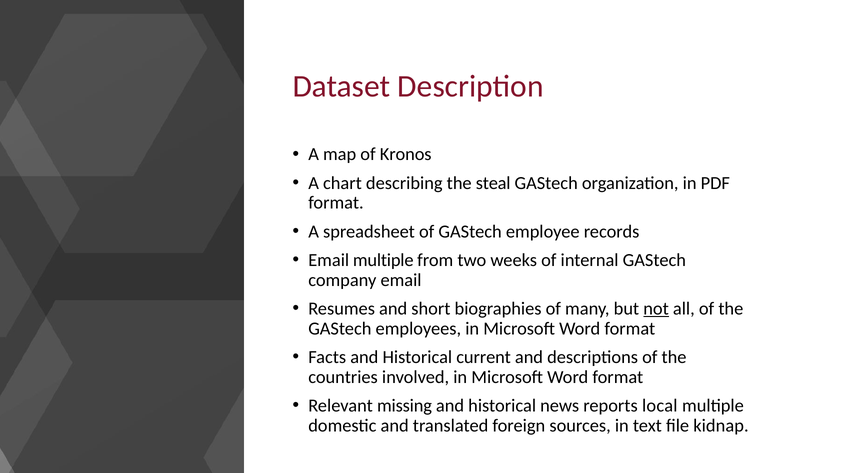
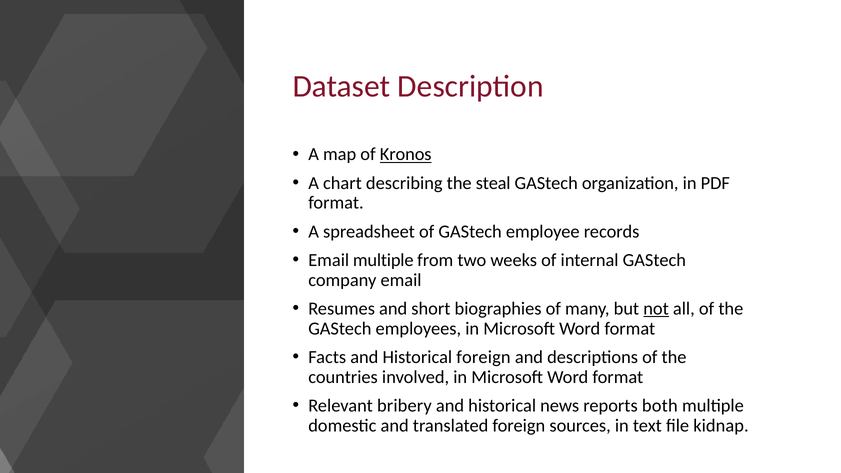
Kronos underline: none -> present
Historical current: current -> foreign
missing: missing -> bribery
local: local -> both
